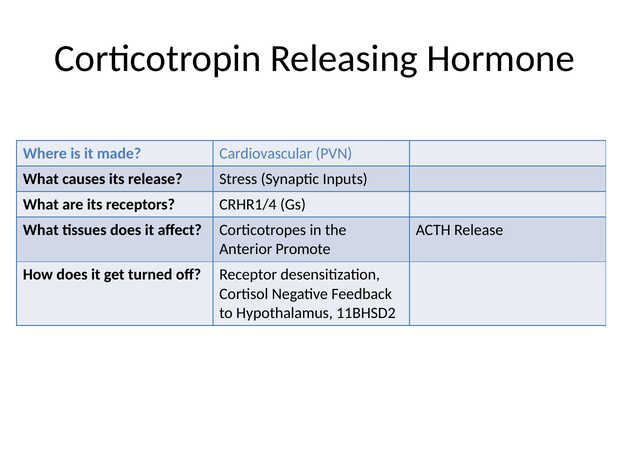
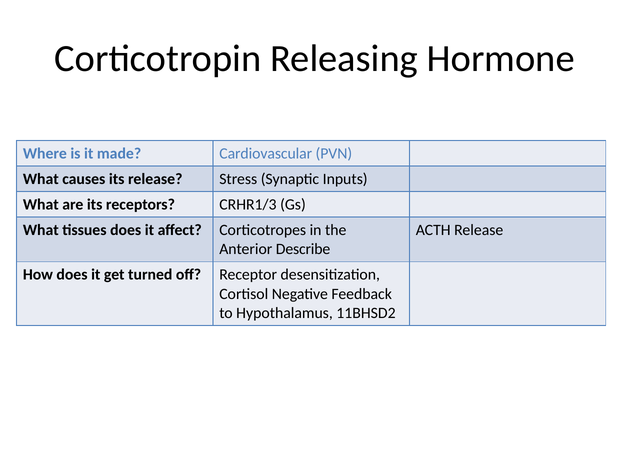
CRHR1/4: CRHR1/4 -> CRHR1/3
Promote: Promote -> Describe
